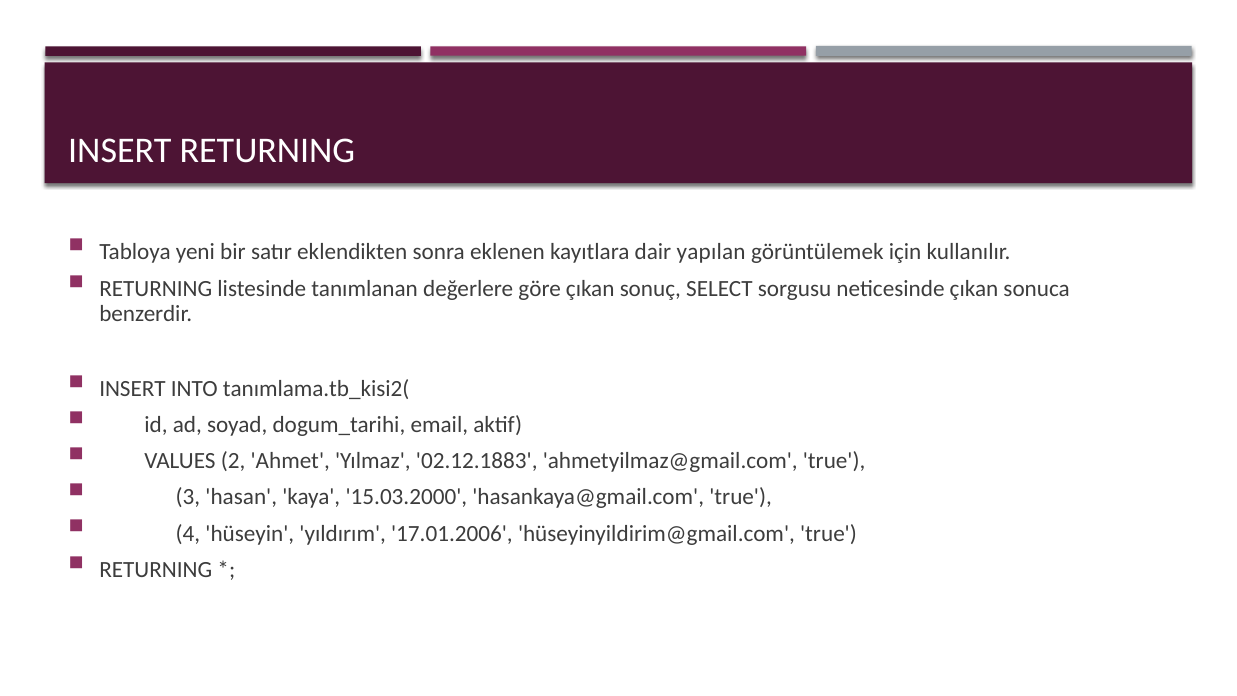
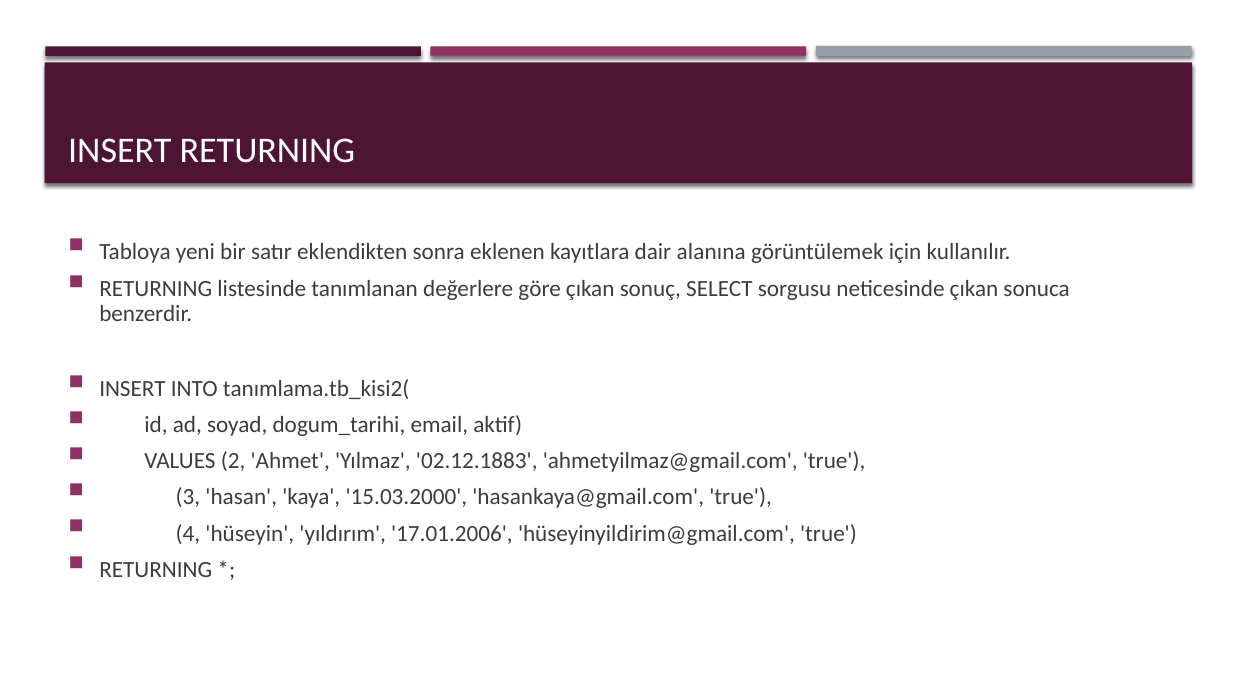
yapılan: yapılan -> alanına
